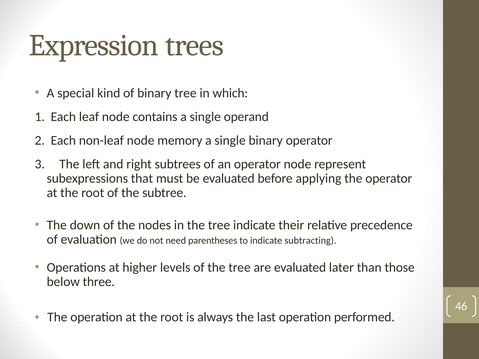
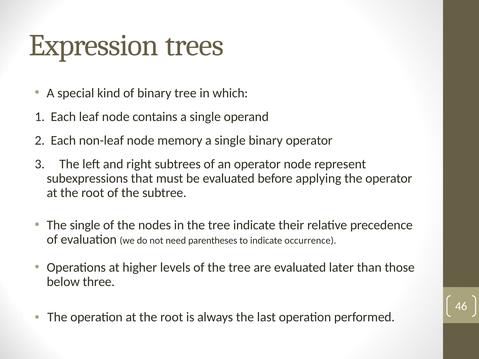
The down: down -> single
subtracting: subtracting -> occurrence
